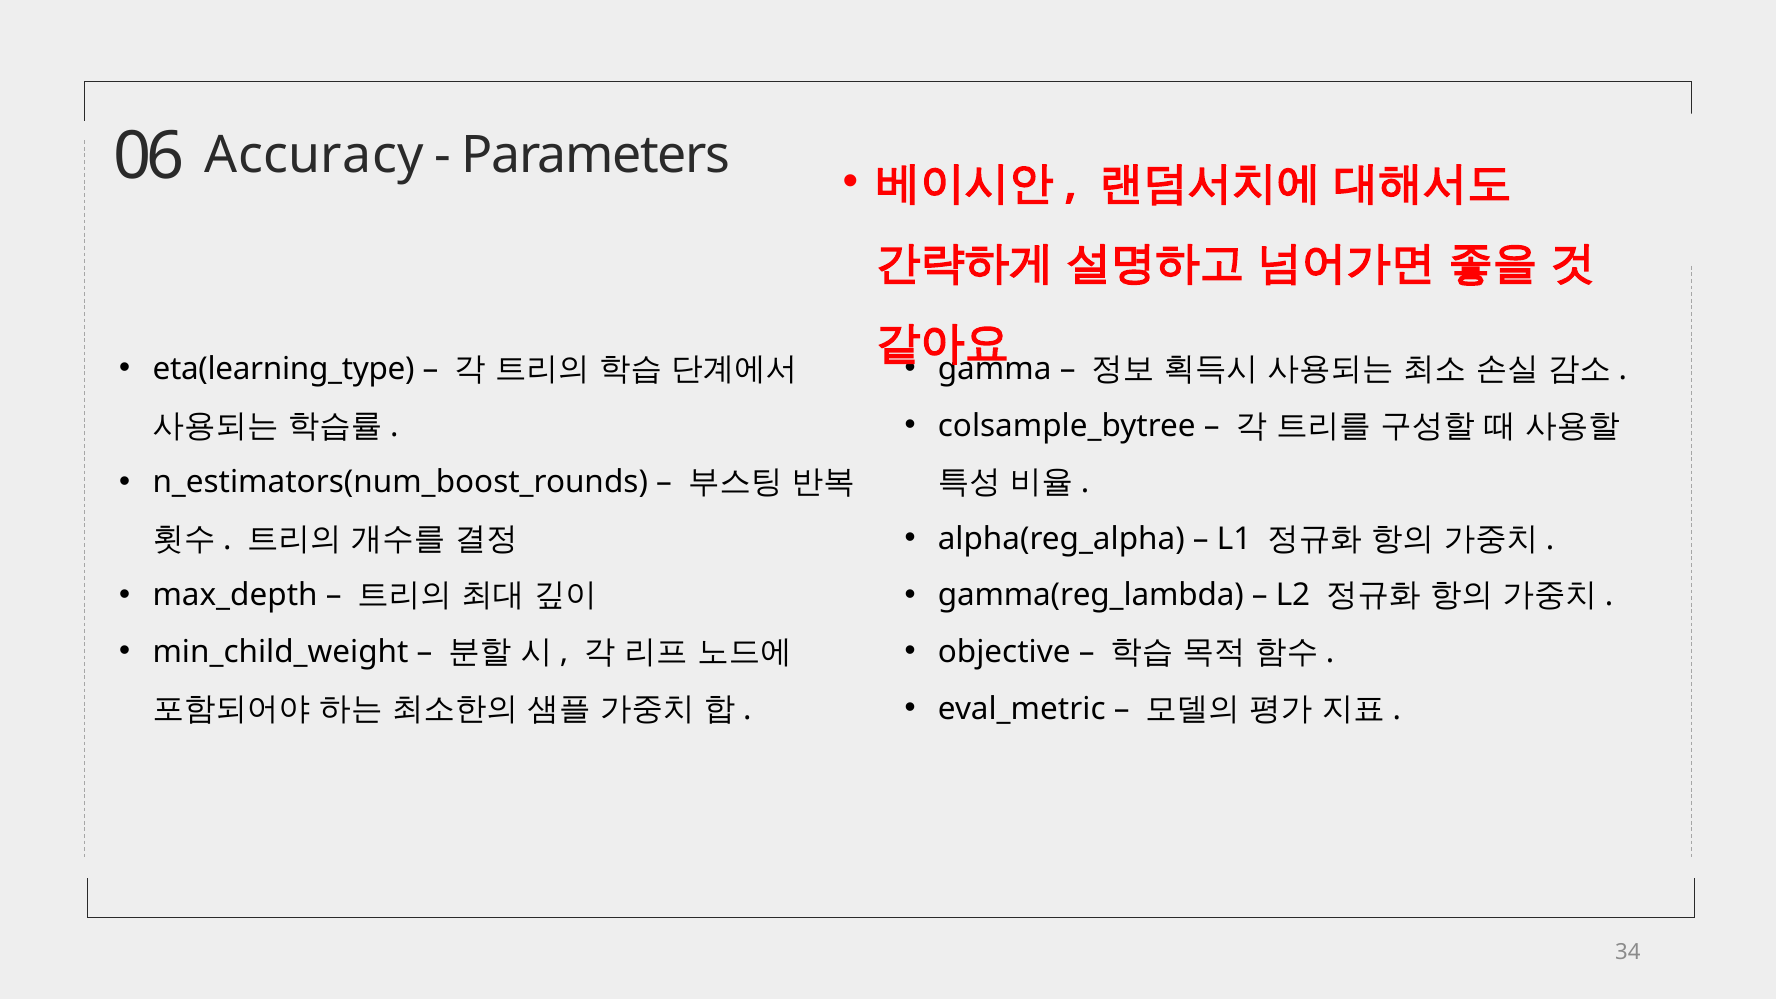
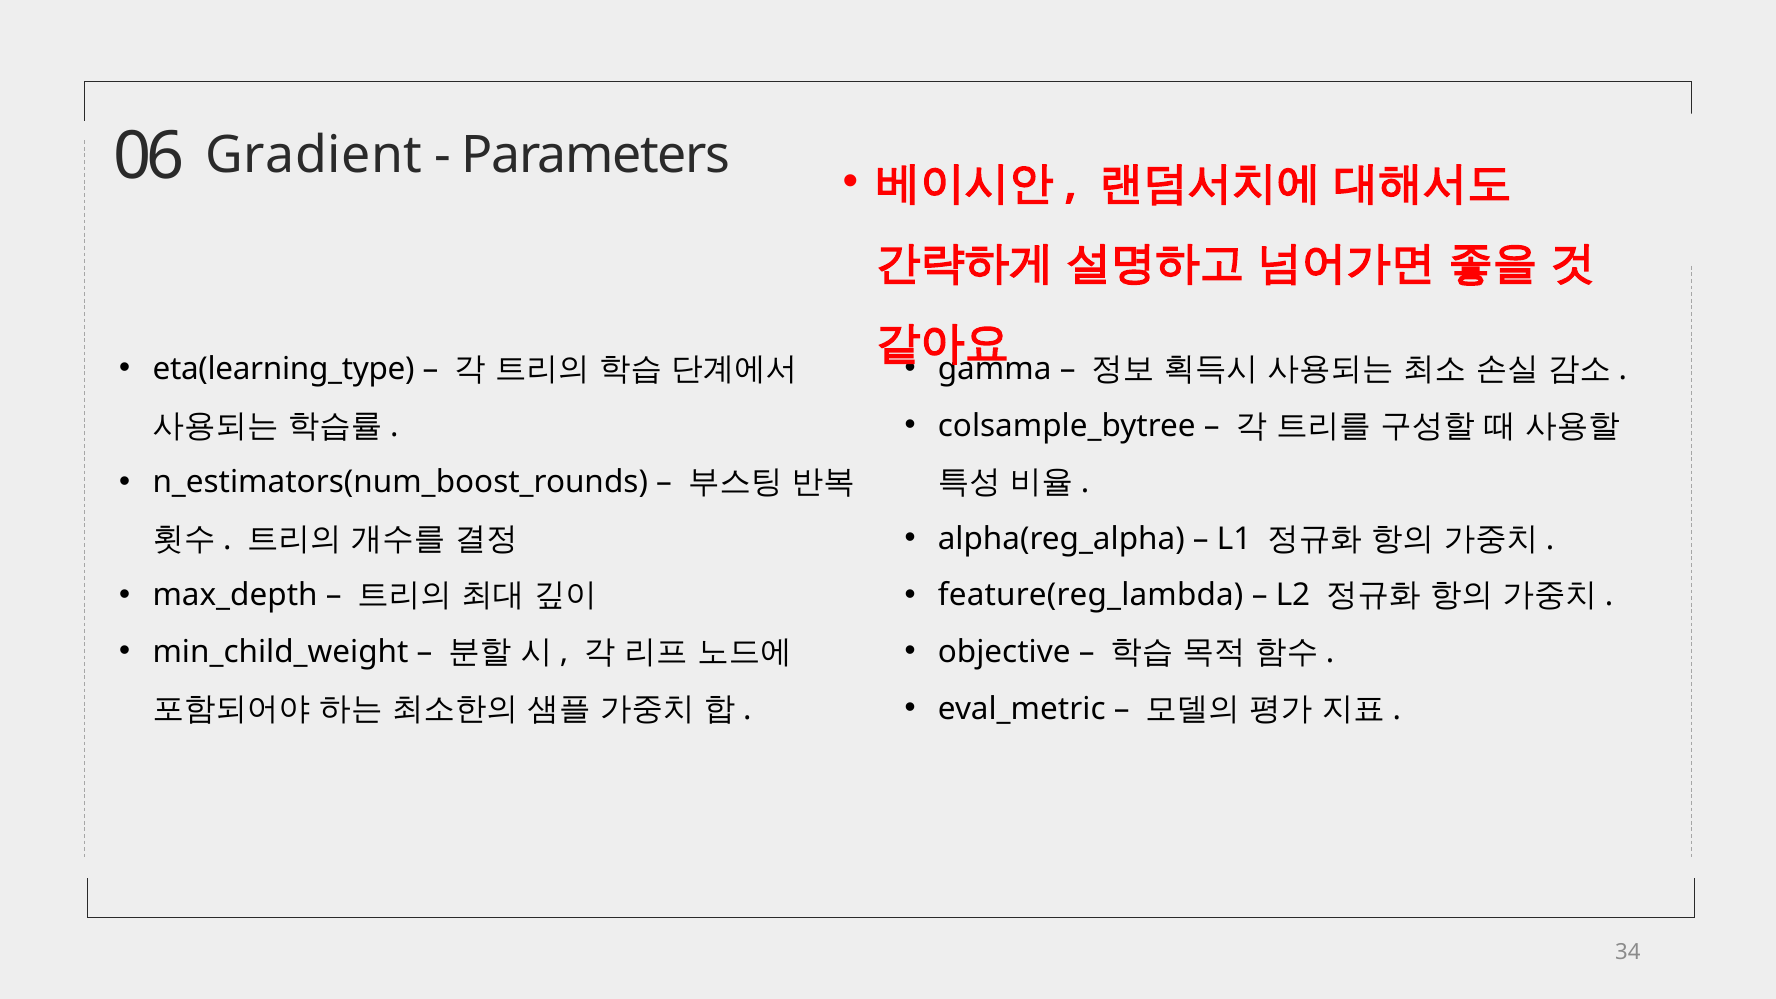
Accuracy: Accuracy -> Gradient
gamma(reg_lambda: gamma(reg_lambda -> feature(reg_lambda
